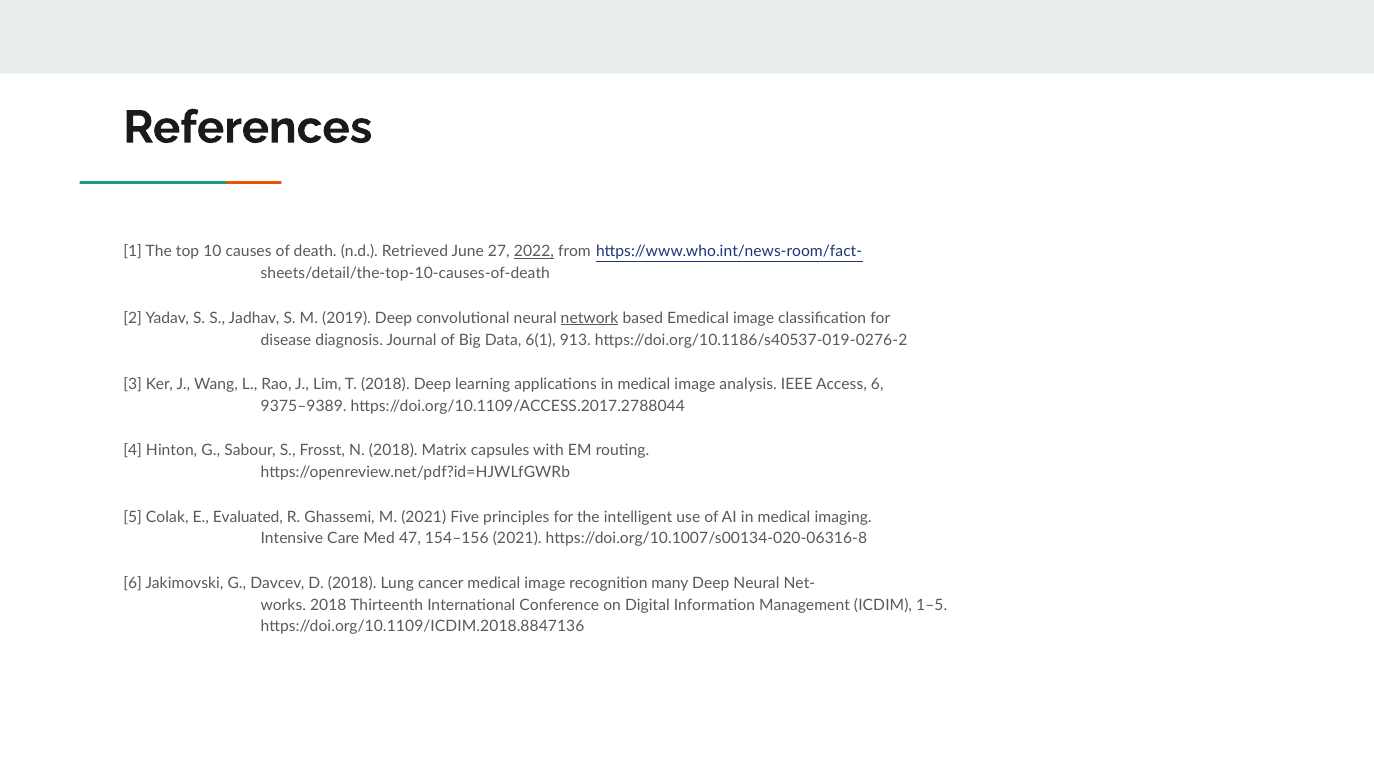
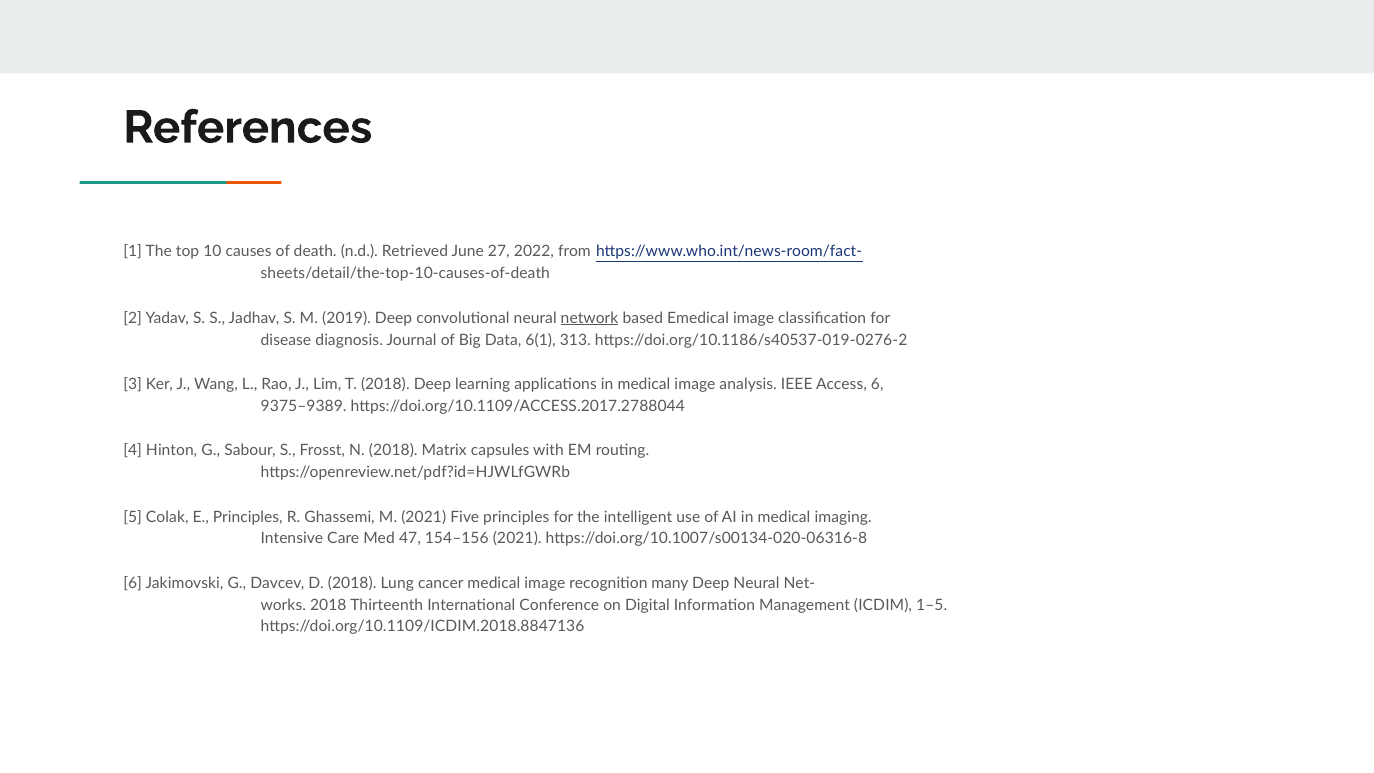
2022 underline: present -> none
913: 913 -> 313
E Evaluated: Evaluated -> Principles
